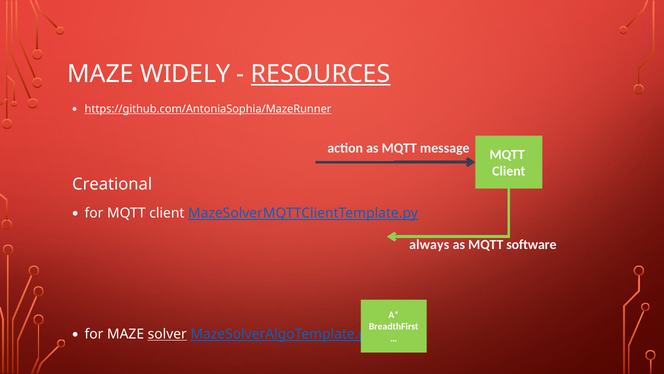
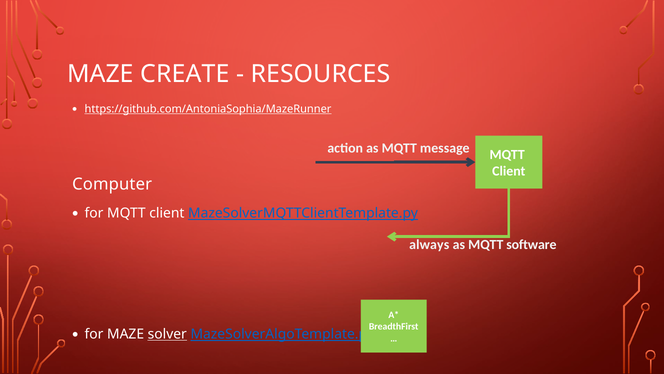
WIDELY: WIDELY -> CREATE
RESOURCES underline: present -> none
Creational: Creational -> Computer
